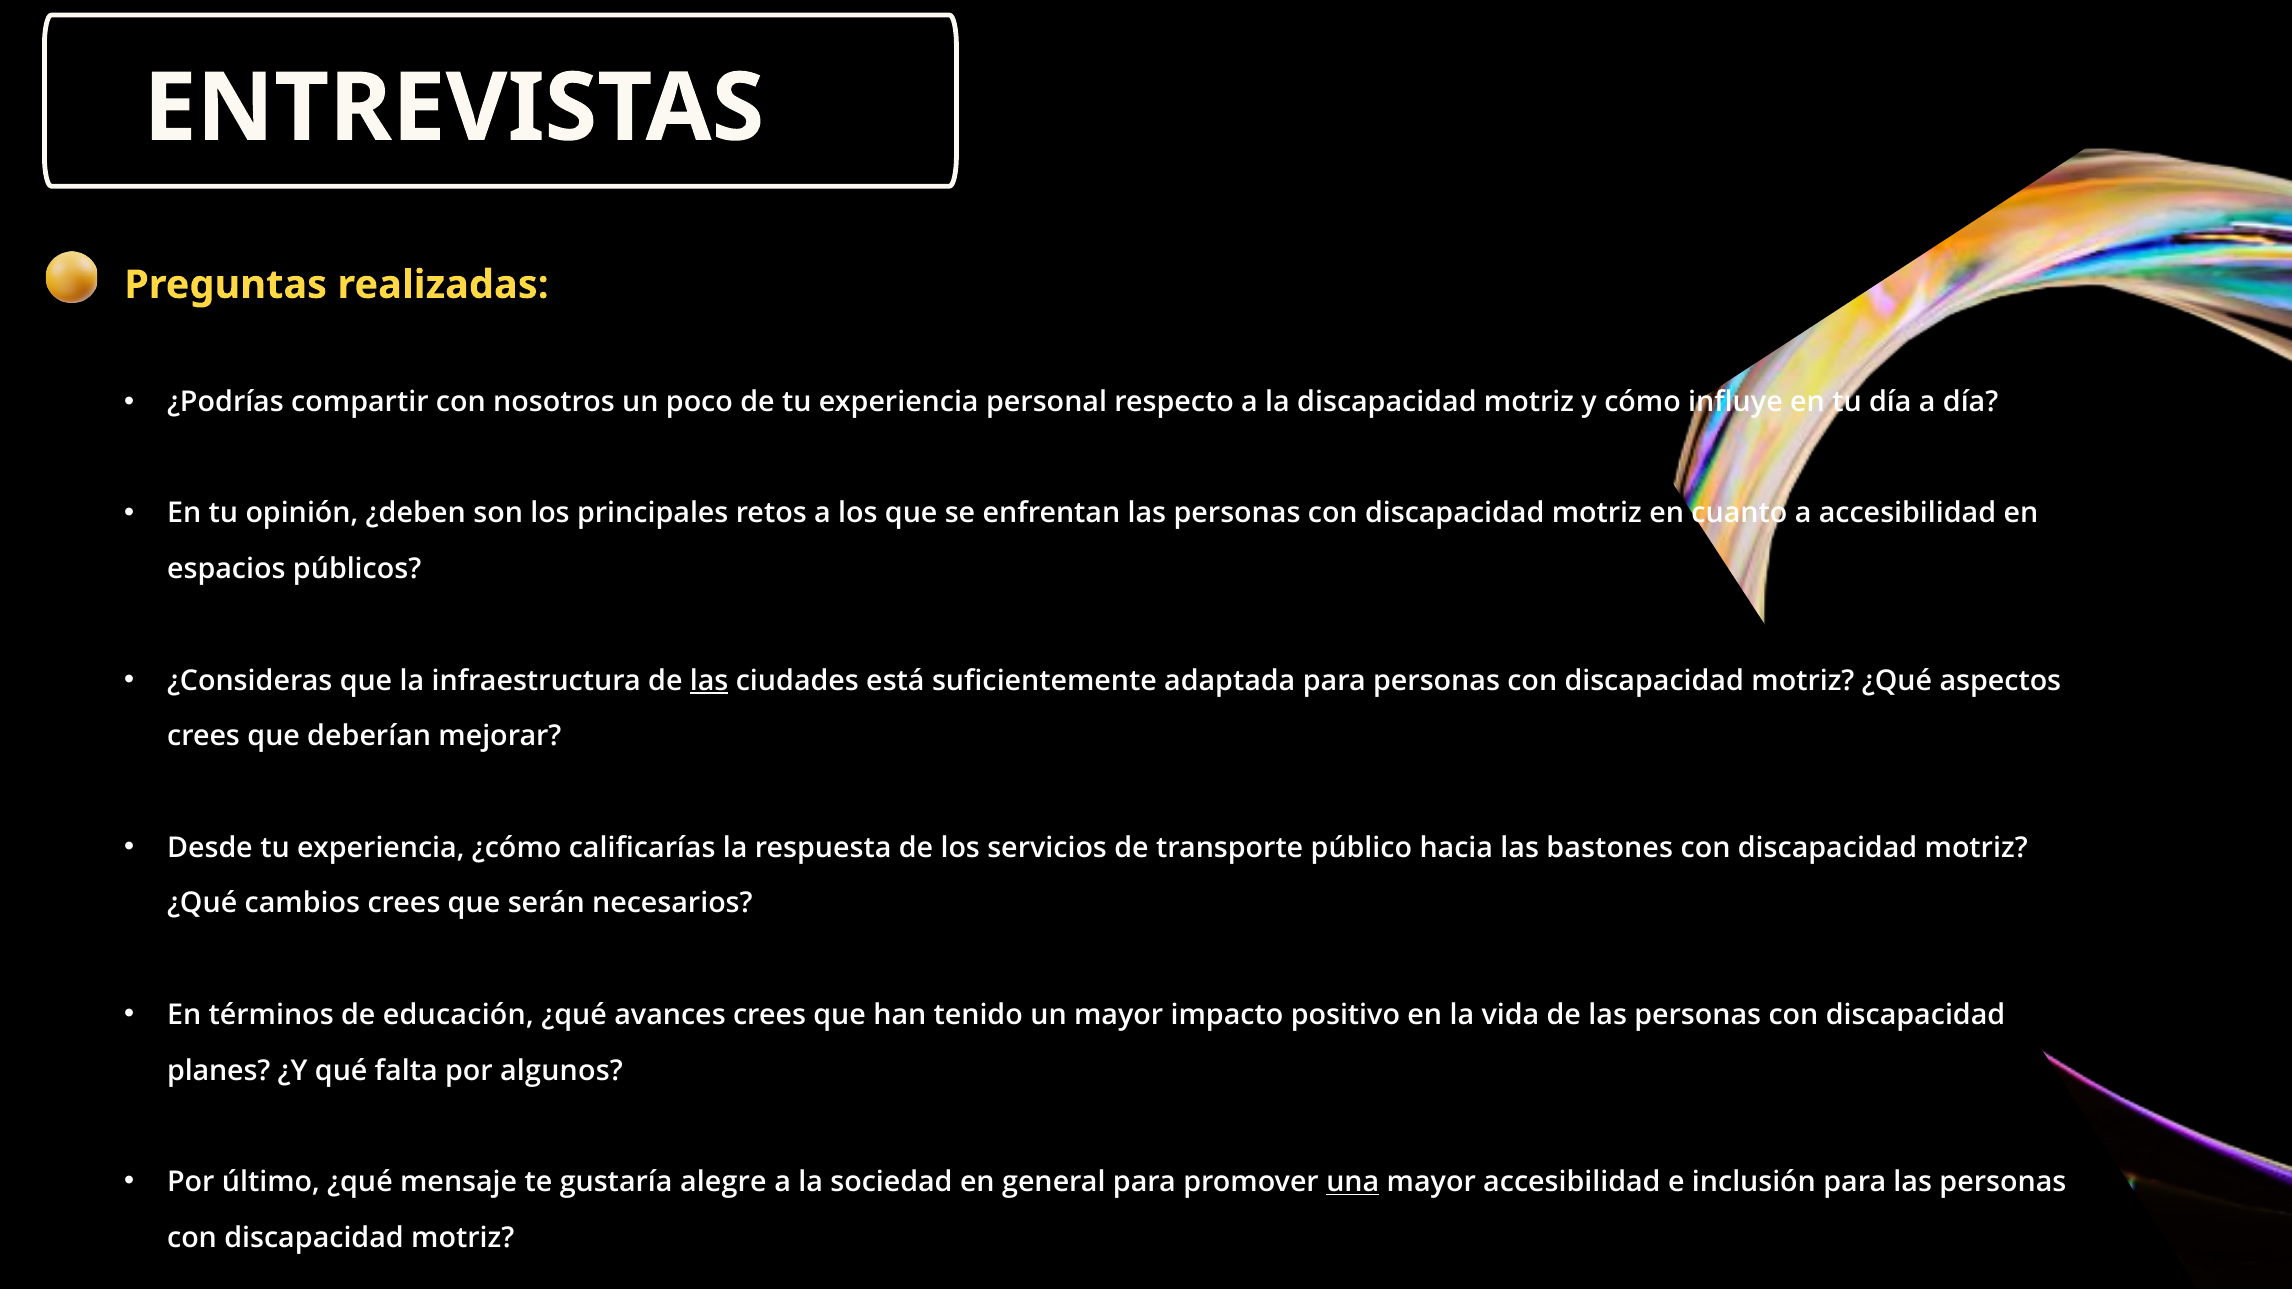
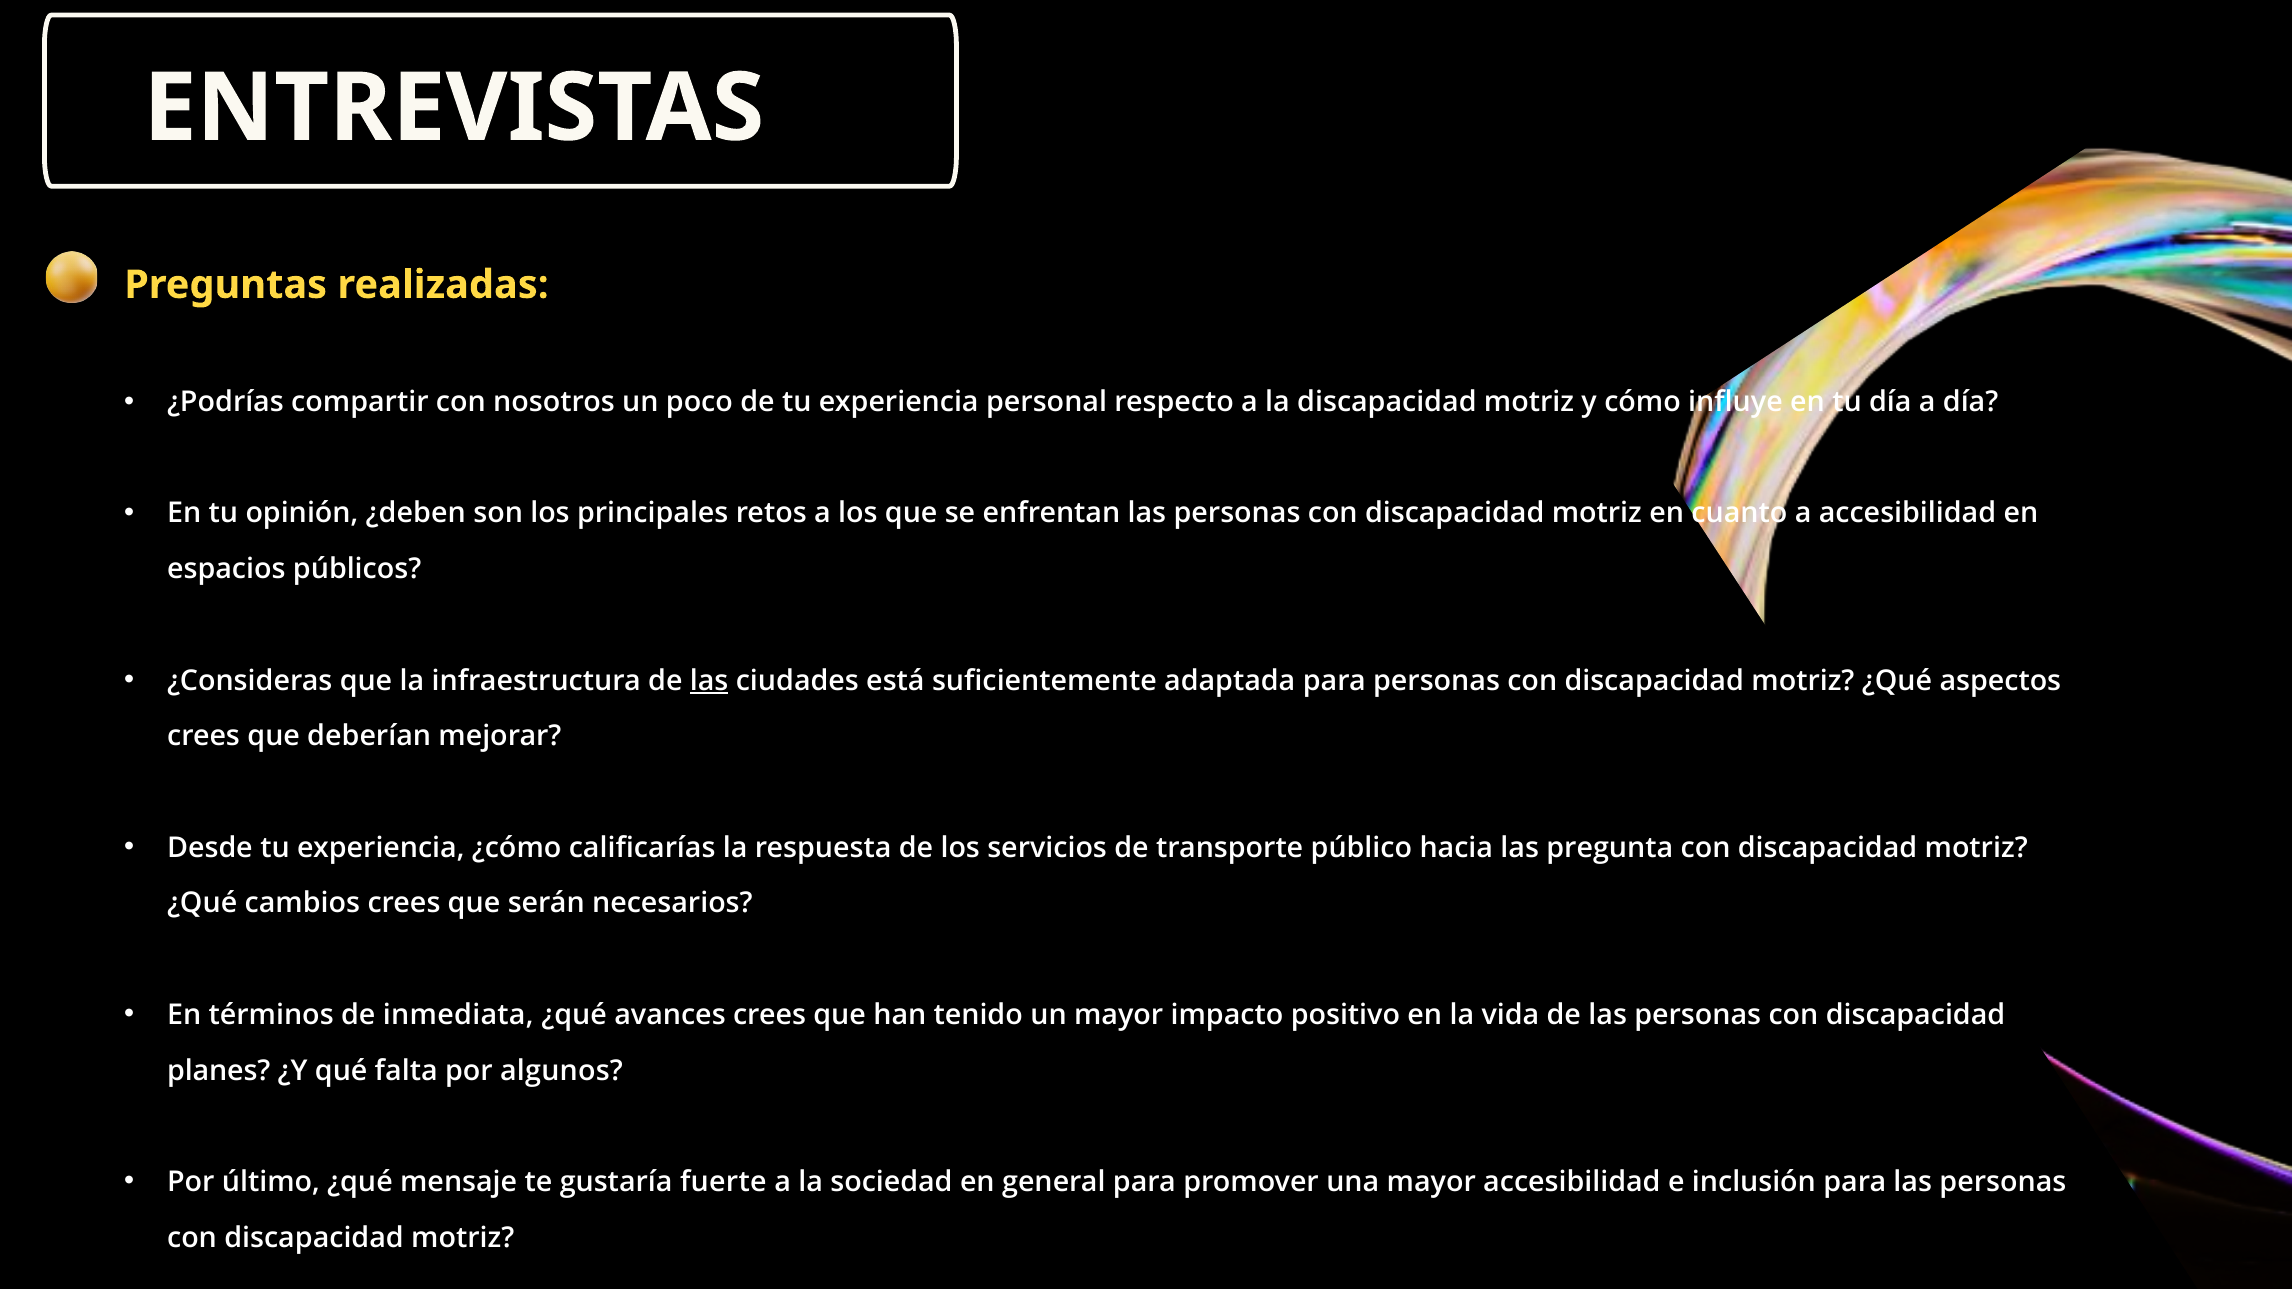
bastones: bastones -> pregunta
educación: educación -> inmediata
alegre: alegre -> fuerte
una underline: present -> none
